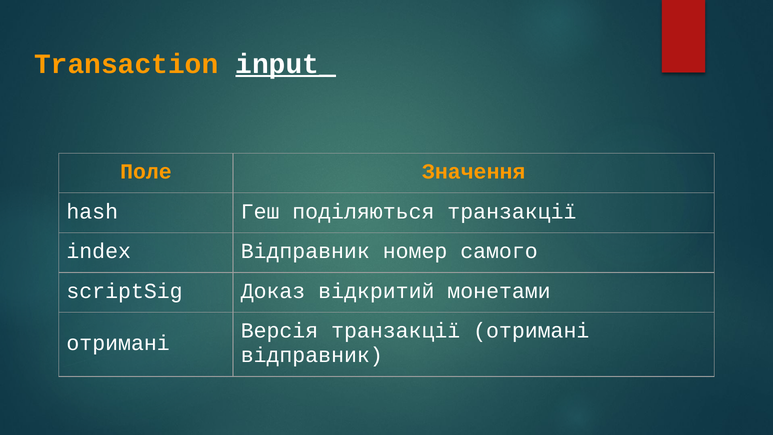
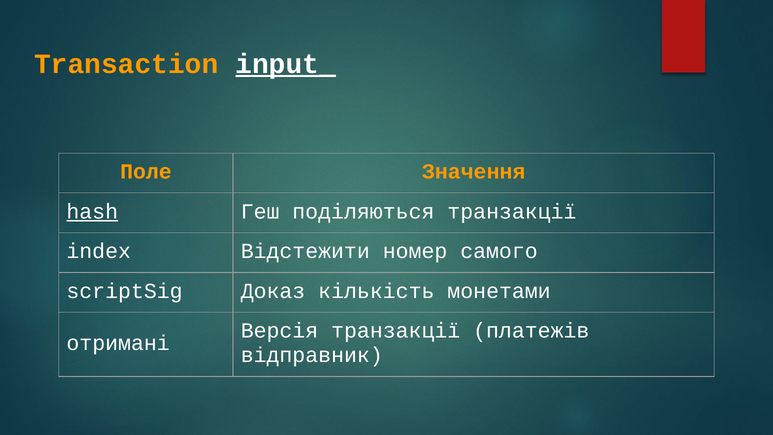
hash underline: none -> present
index Відправник: Відправник -> Відстежити
відкритий: відкритий -> кількість
транзакції отримані: отримані -> платежів
